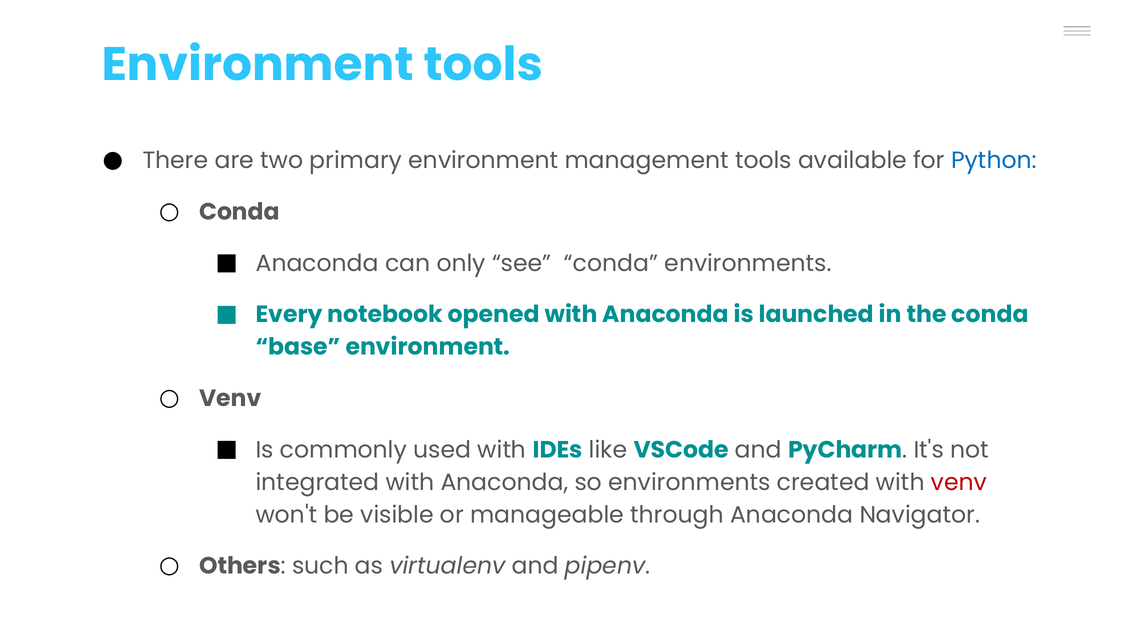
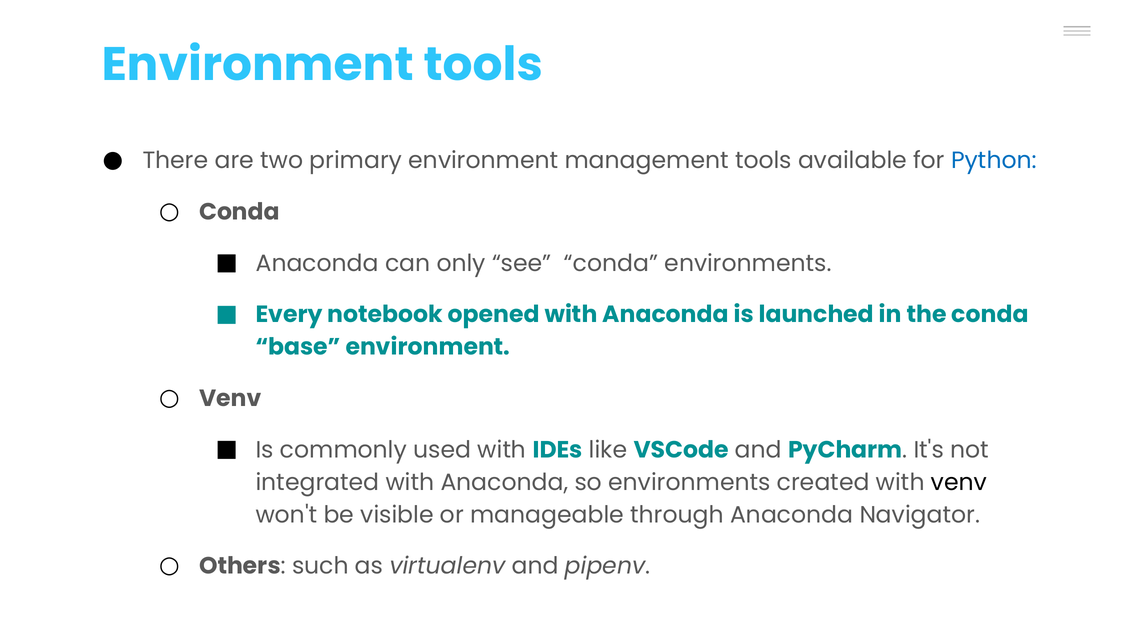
venv at (959, 482) colour: red -> black
